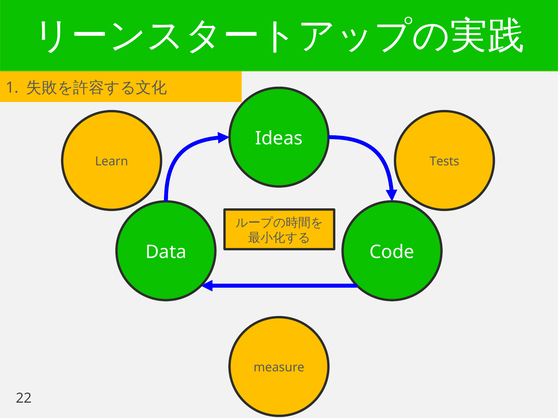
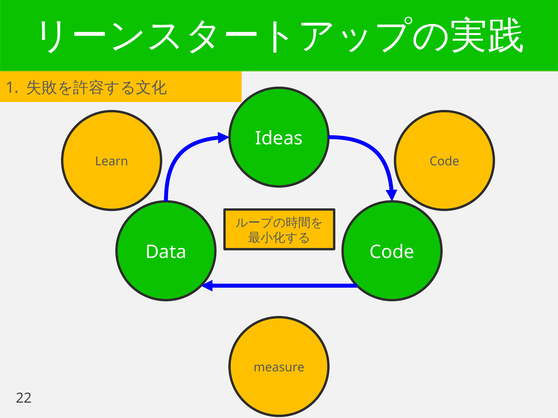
Learn Tests: Tests -> Code
